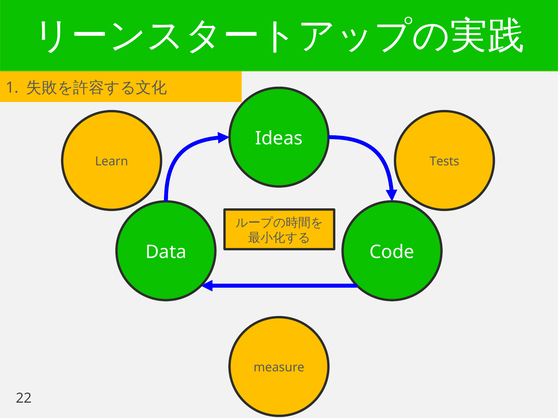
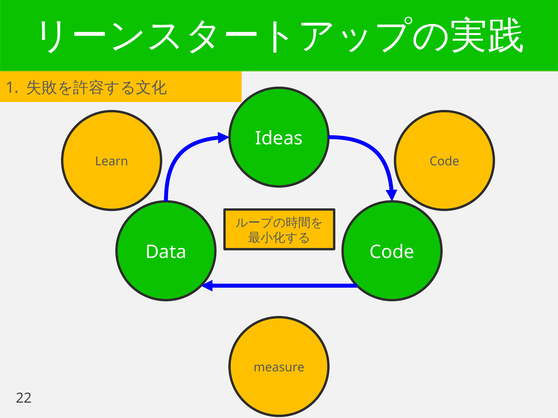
Learn Tests: Tests -> Code
